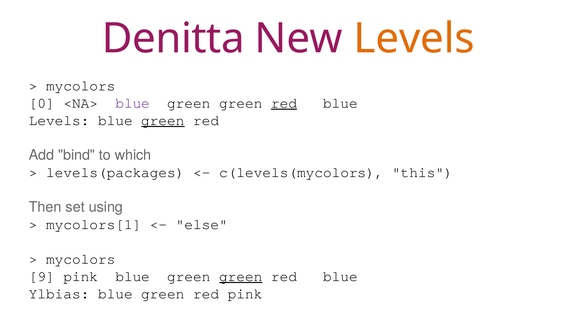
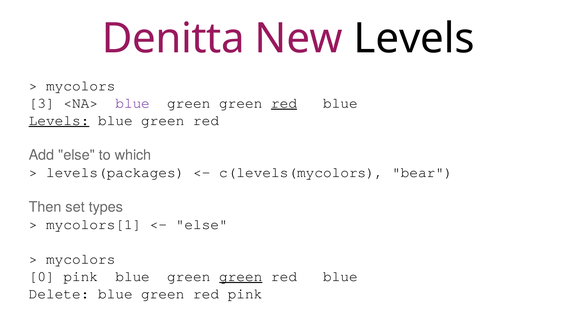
Levels at (414, 38) colour: orange -> black
0: 0 -> 3
Levels at (59, 120) underline: none -> present
green at (163, 120) underline: present -> none
Add bind: bind -> else
this: this -> bear
using: using -> types
9: 9 -> 0
Ylbias: Ylbias -> Delete
